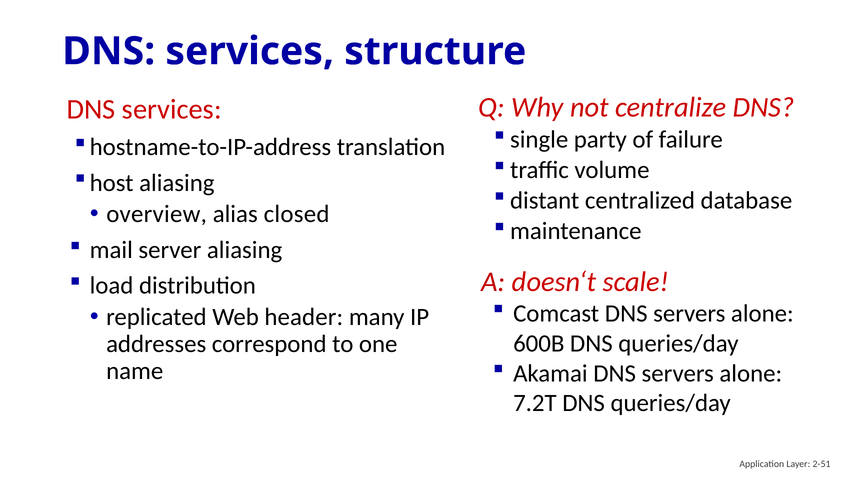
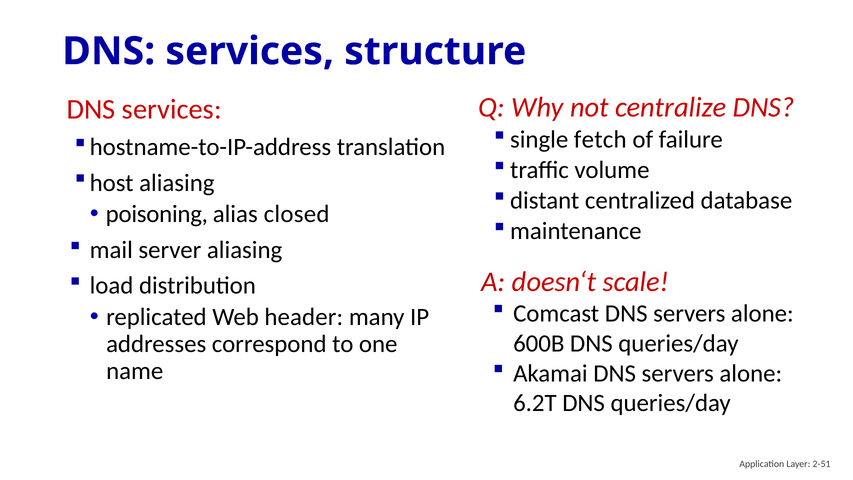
party: party -> fetch
overview: overview -> poisoning
7.2T: 7.2T -> 6.2T
